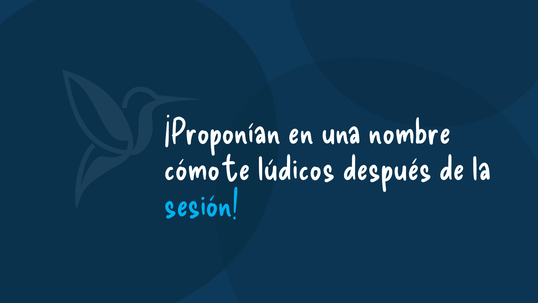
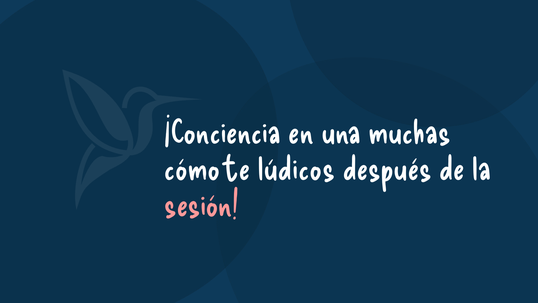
¡Proponían: ¡Proponían -> ¡Conciencia
nombre: nombre -> muchas
sesión colour: light blue -> pink
